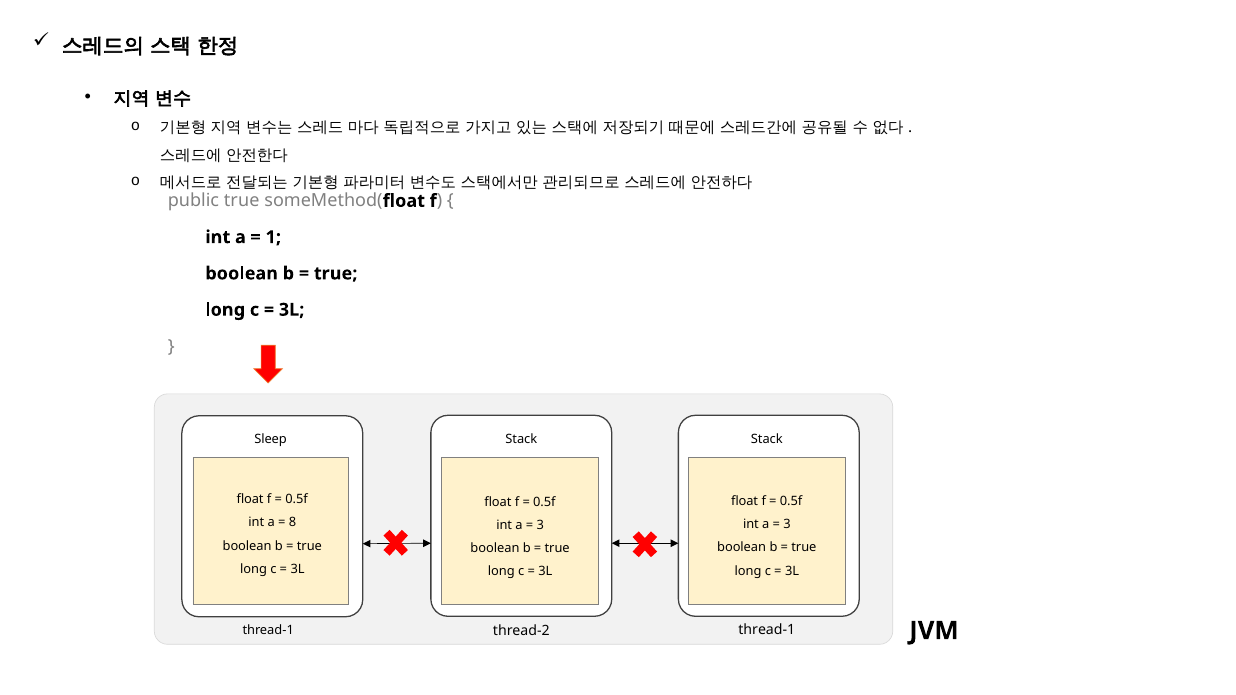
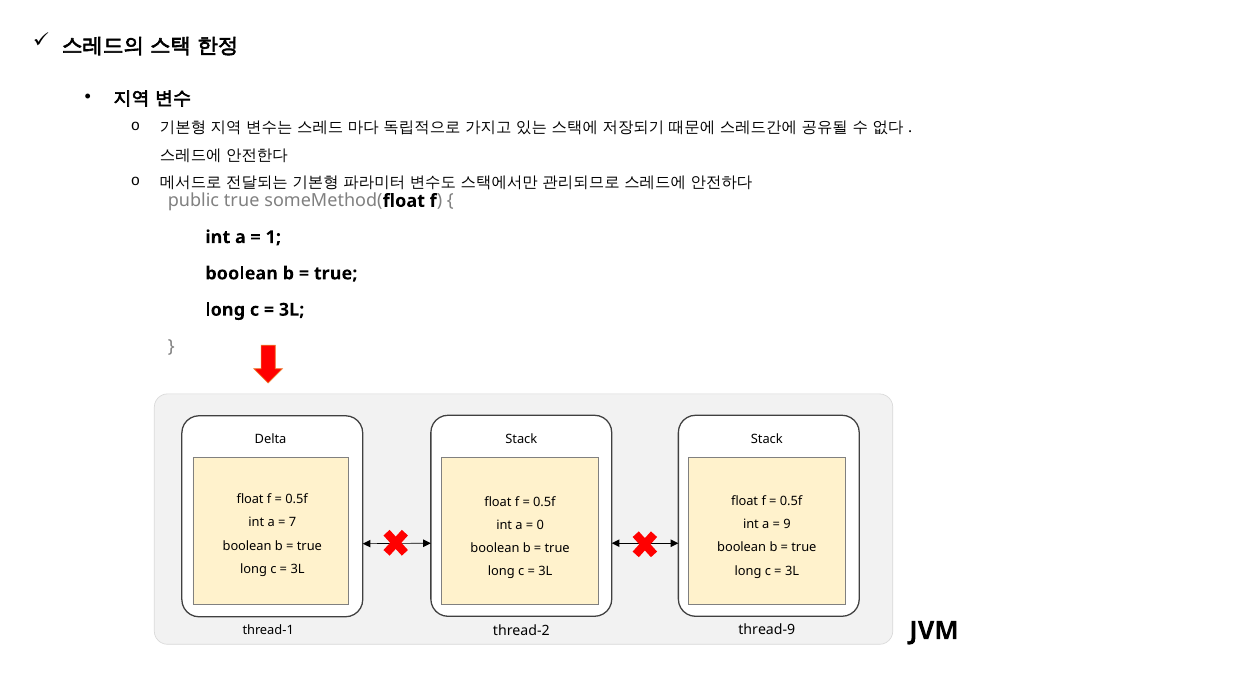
Sleep: Sleep -> Delta
8: 8 -> 7
3 at (787, 525): 3 -> 9
3 at (540, 526): 3 -> 0
thread-1 at (767, 630): thread-1 -> thread-9
